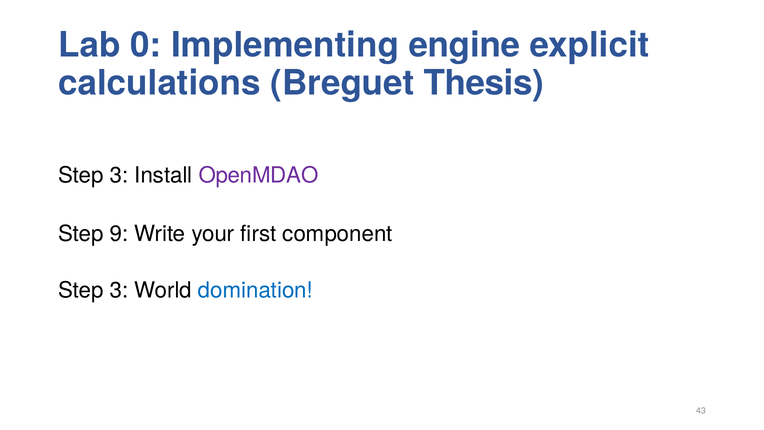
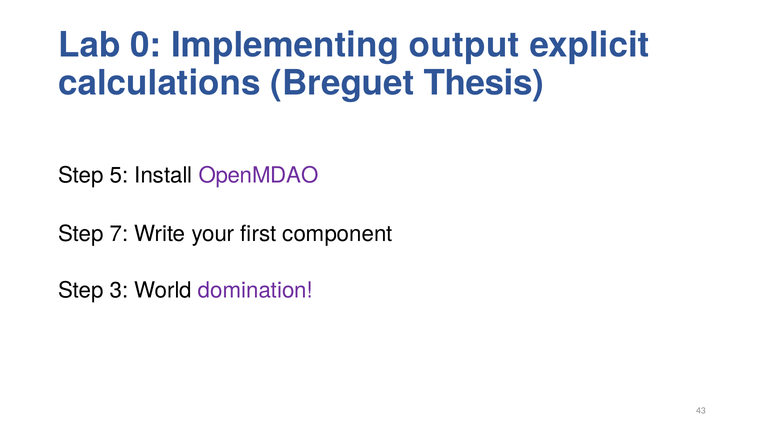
engine: engine -> output
3 at (119, 175): 3 -> 5
9: 9 -> 7
domination colour: blue -> purple
